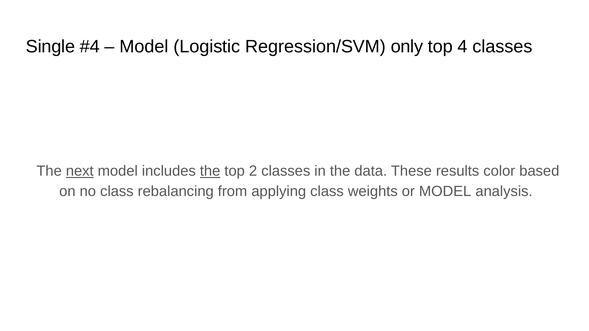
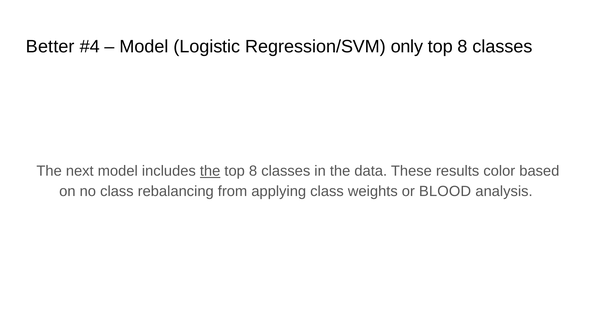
Single: Single -> Better
4 at (463, 47): 4 -> 8
next underline: present -> none
2 at (253, 171): 2 -> 8
or MODEL: MODEL -> BLOOD
